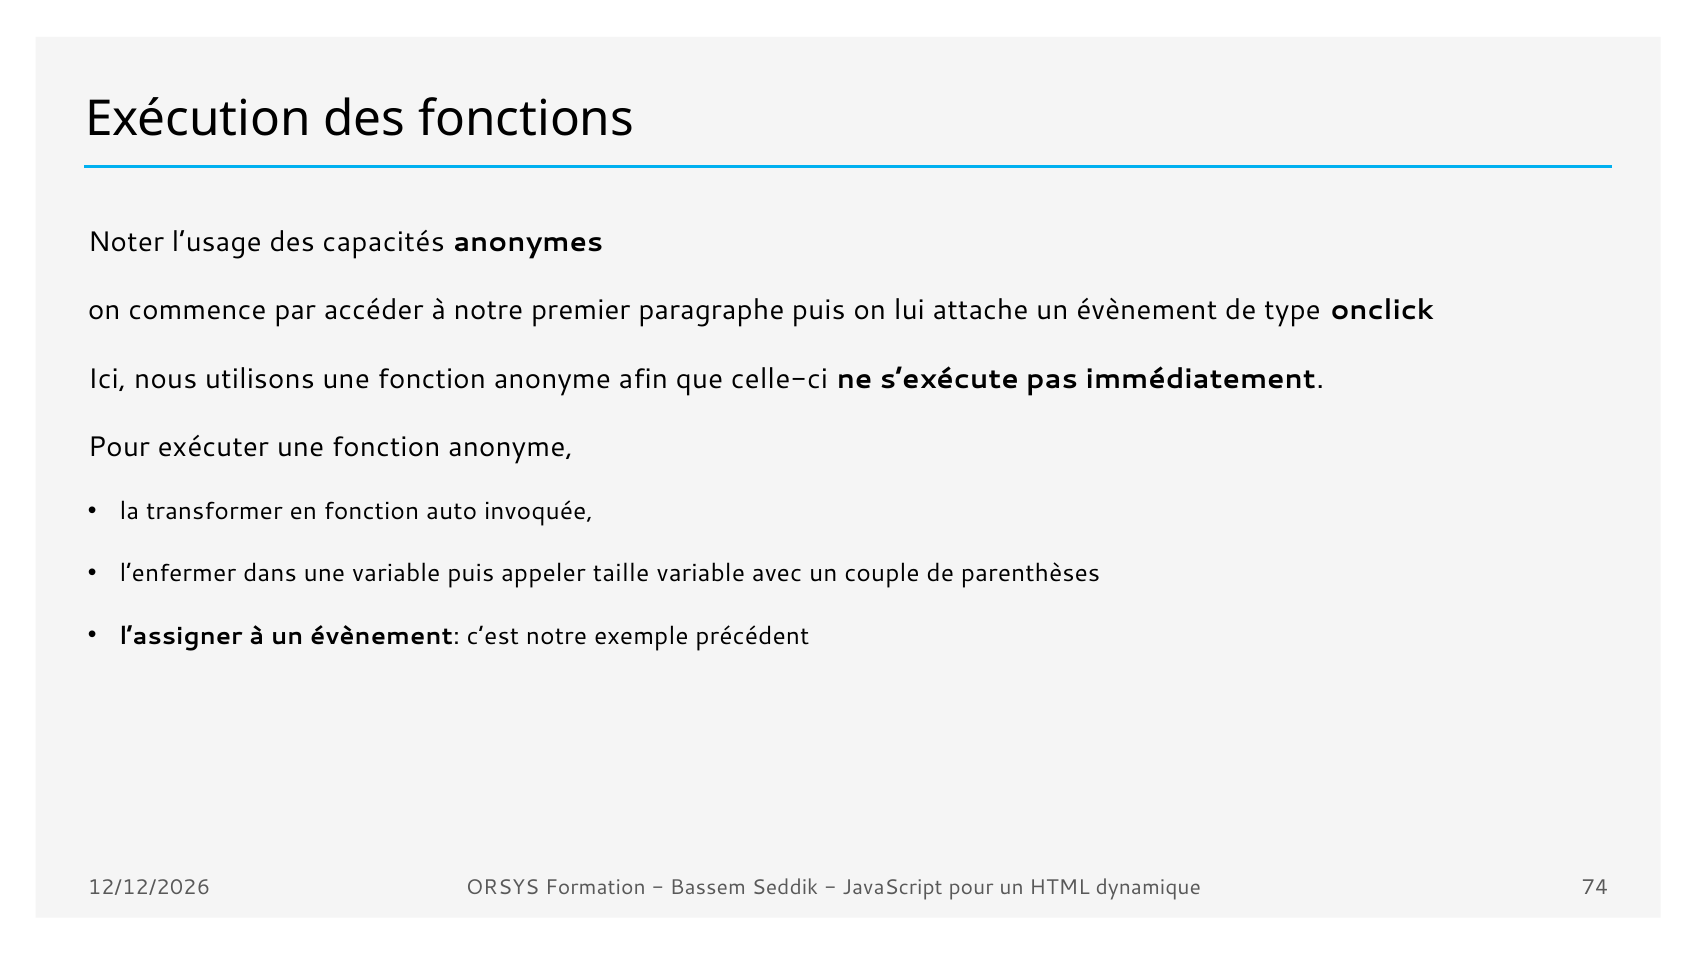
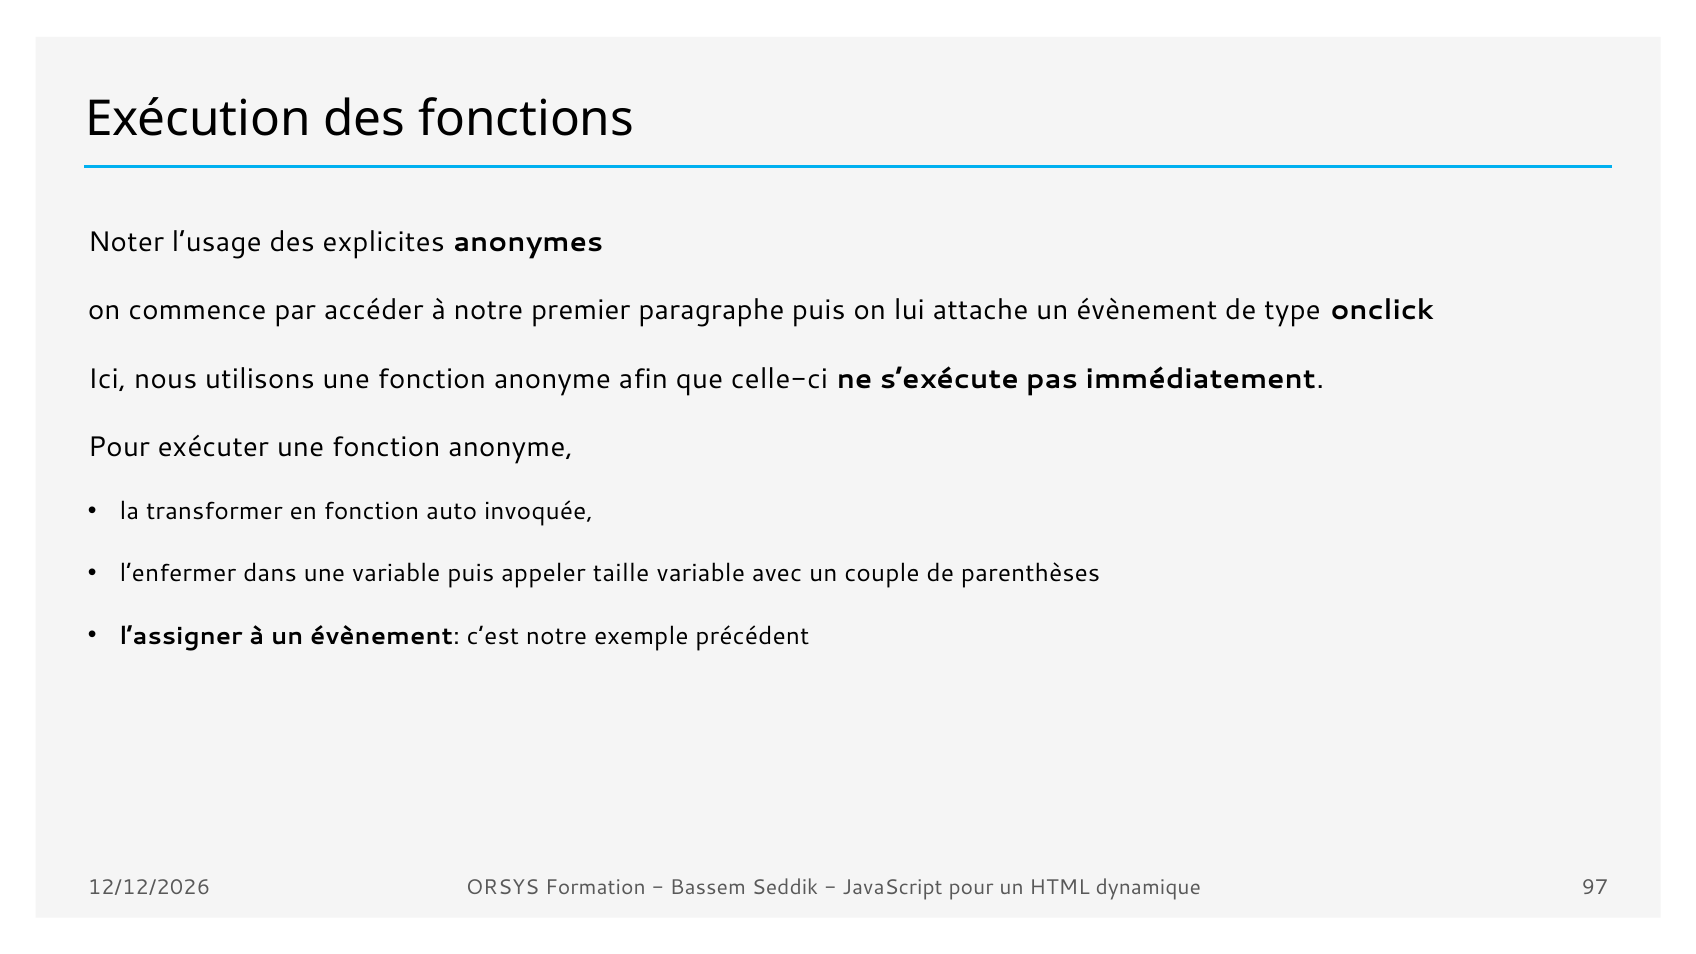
capacités: capacités -> explicites
74: 74 -> 97
